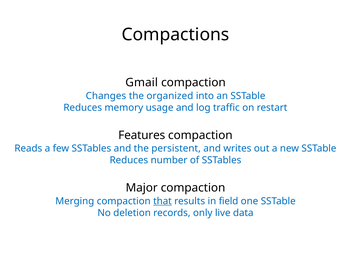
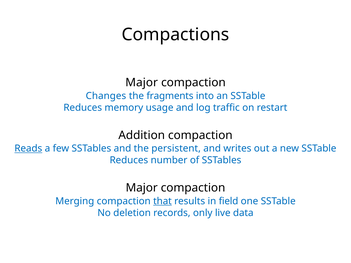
Gmail at (142, 83): Gmail -> Major
organized: organized -> fragments
Features: Features -> Addition
Reads underline: none -> present
